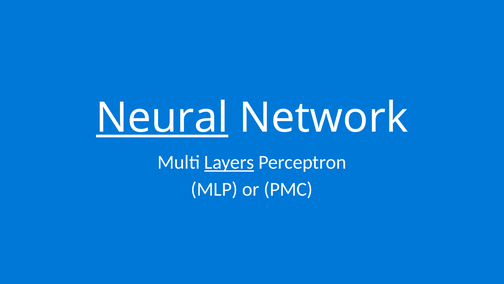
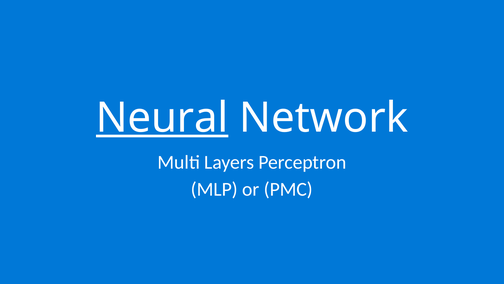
Layers underline: present -> none
